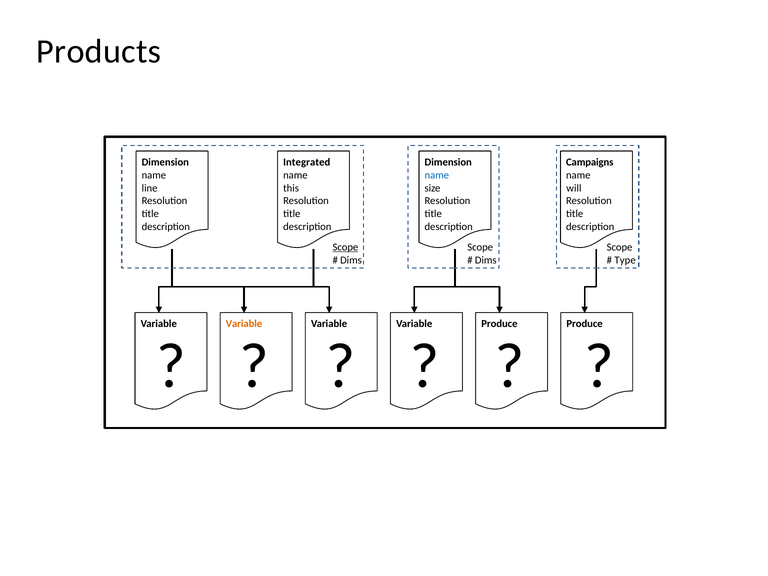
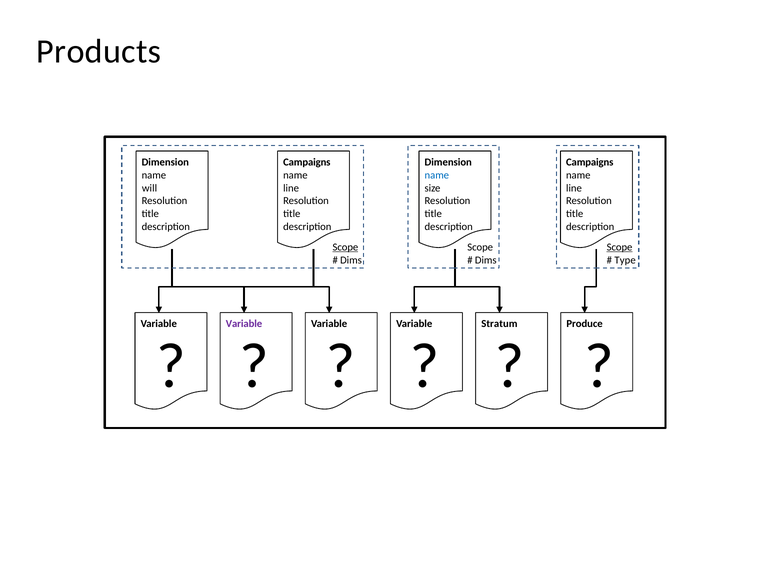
Integrated at (307, 162): Integrated -> Campaigns
line: line -> will
this at (291, 188): this -> line
will at (574, 188): will -> line
Scope at (620, 247) underline: none -> present
Variable at (244, 324) colour: orange -> purple
Produce at (499, 324): Produce -> Stratum
